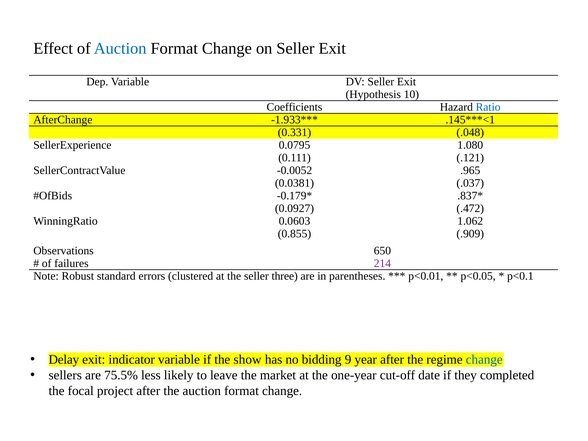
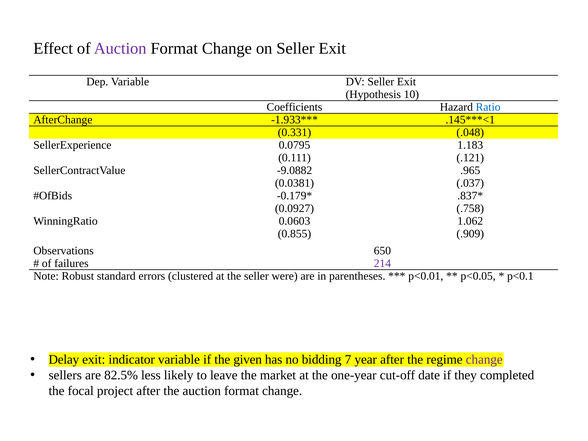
Auction at (120, 48) colour: blue -> purple
1.080: 1.080 -> 1.183
-0.0052: -0.0052 -> -9.0882
.472: .472 -> .758
three: three -> were
show: show -> given
9: 9 -> 7
change at (484, 360) colour: blue -> purple
75.5%: 75.5% -> 82.5%
